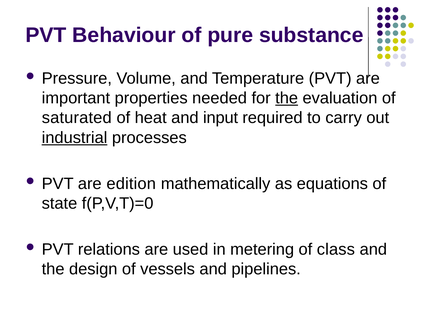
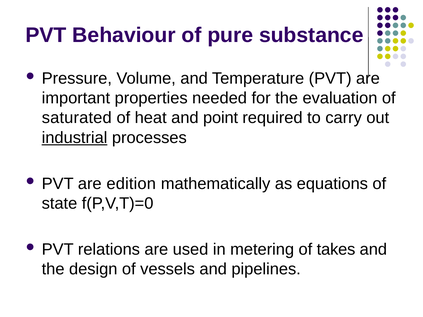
the at (287, 98) underline: present -> none
input: input -> point
class: class -> takes
